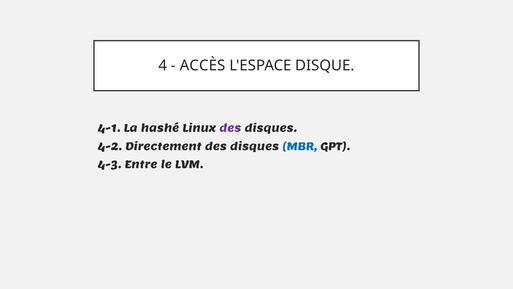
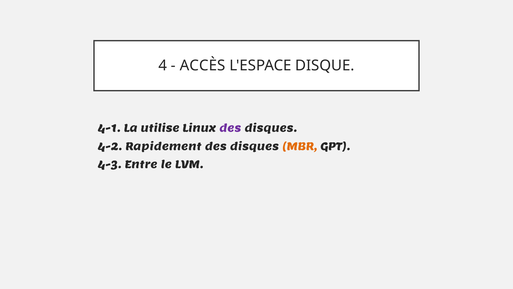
hashé: hashé -> utilise
Directement: Directement -> Rapidement
MBR colour: blue -> orange
